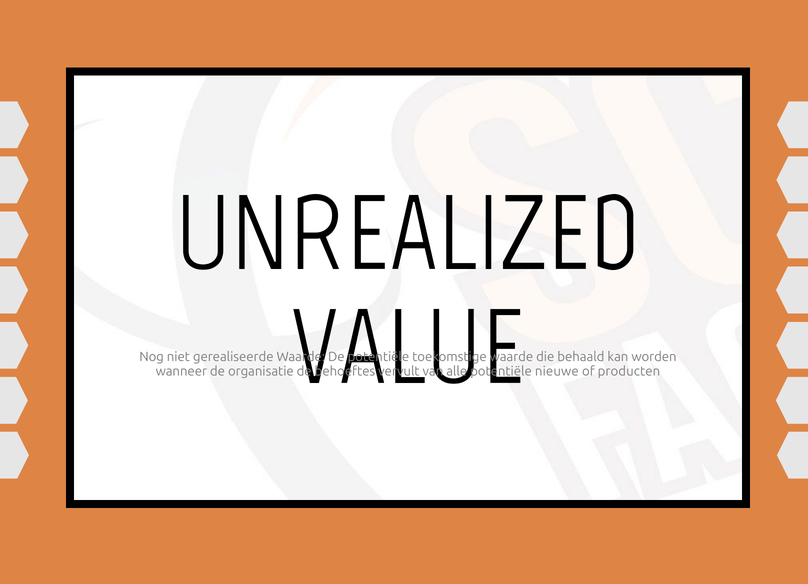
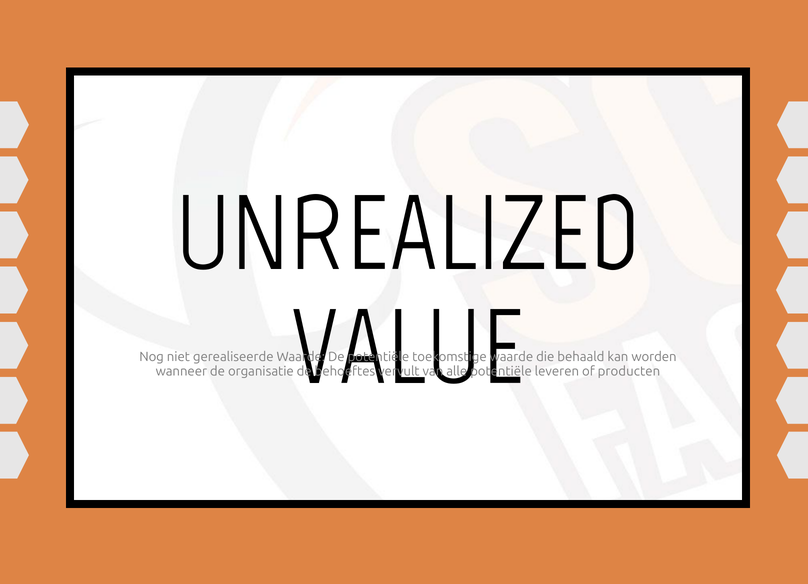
nieuwe: nieuwe -> leveren
